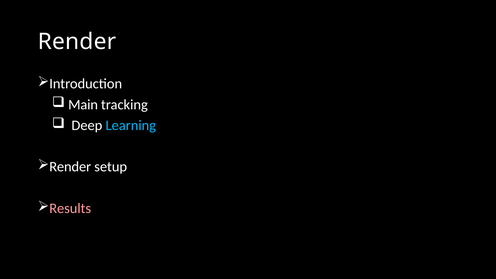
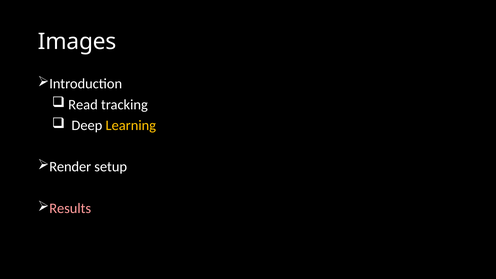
Render at (77, 42): Render -> Images
Main: Main -> Read
Learning colour: light blue -> yellow
